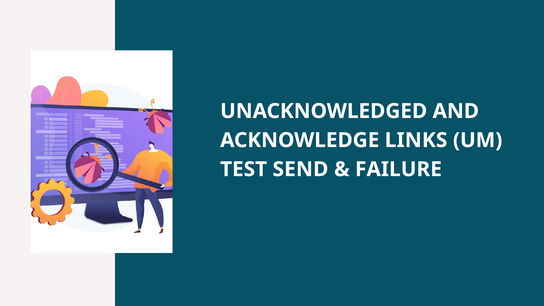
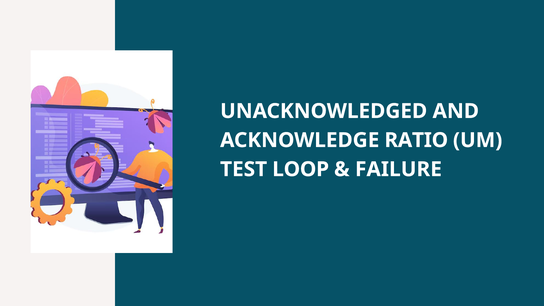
LINKS: LINKS -> RATIO
SEND: SEND -> LOOP
